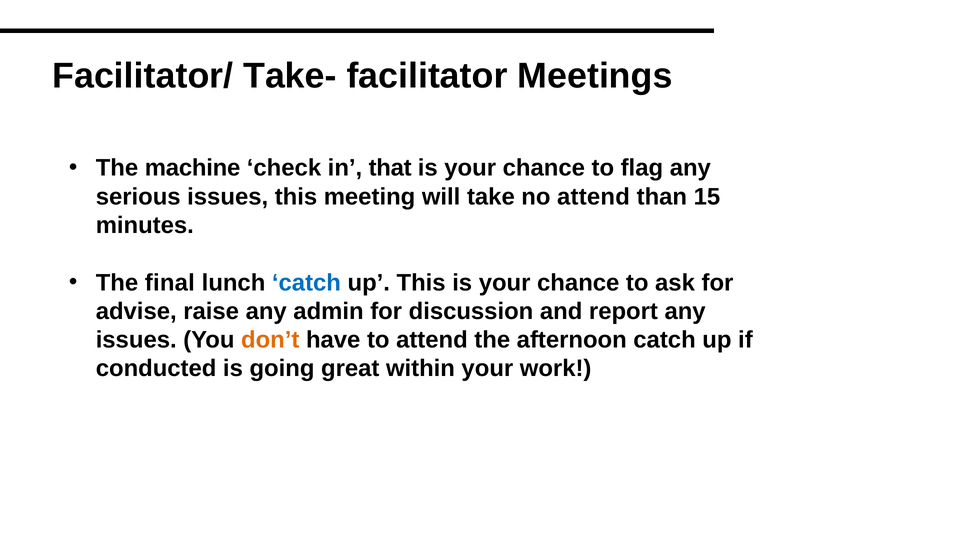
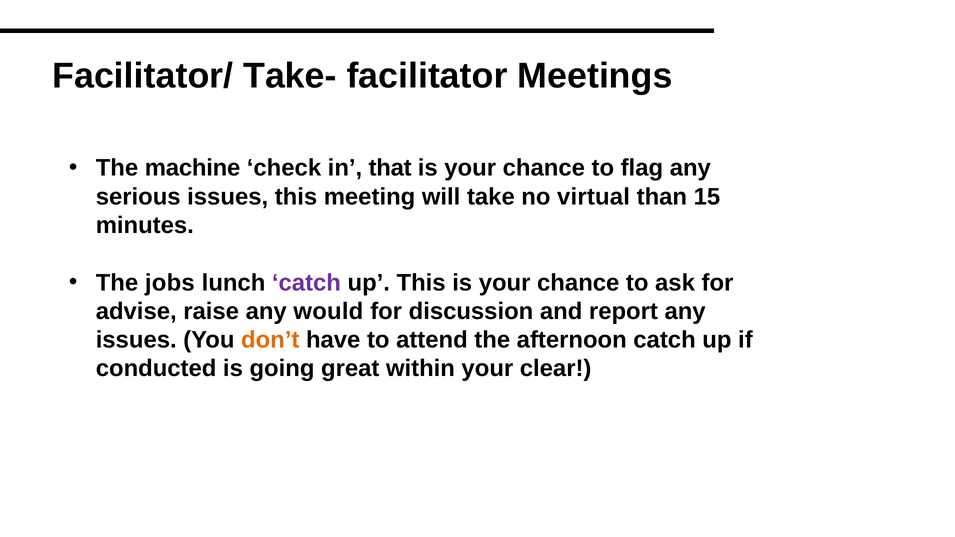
no attend: attend -> virtual
final: final -> jobs
catch at (306, 283) colour: blue -> purple
admin: admin -> would
work: work -> clear
